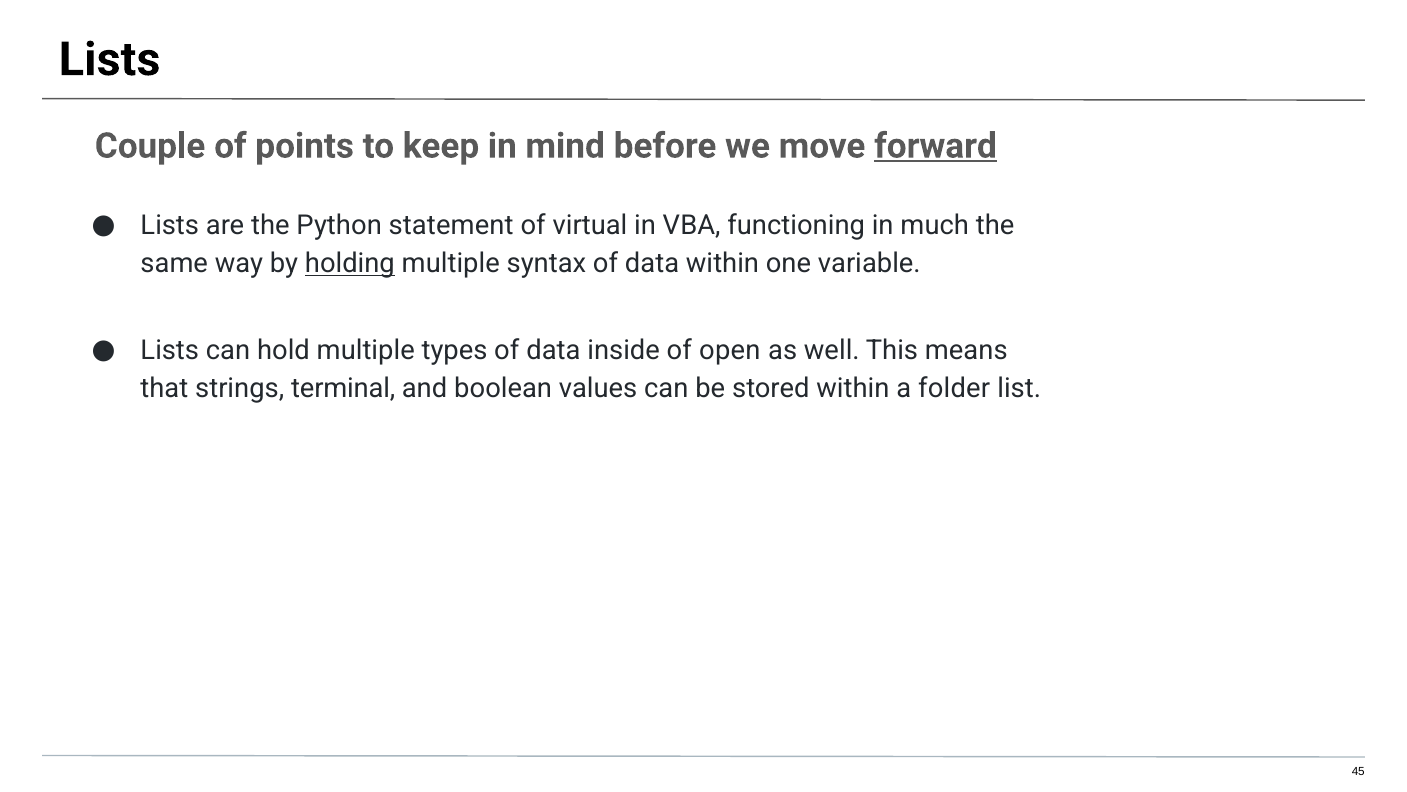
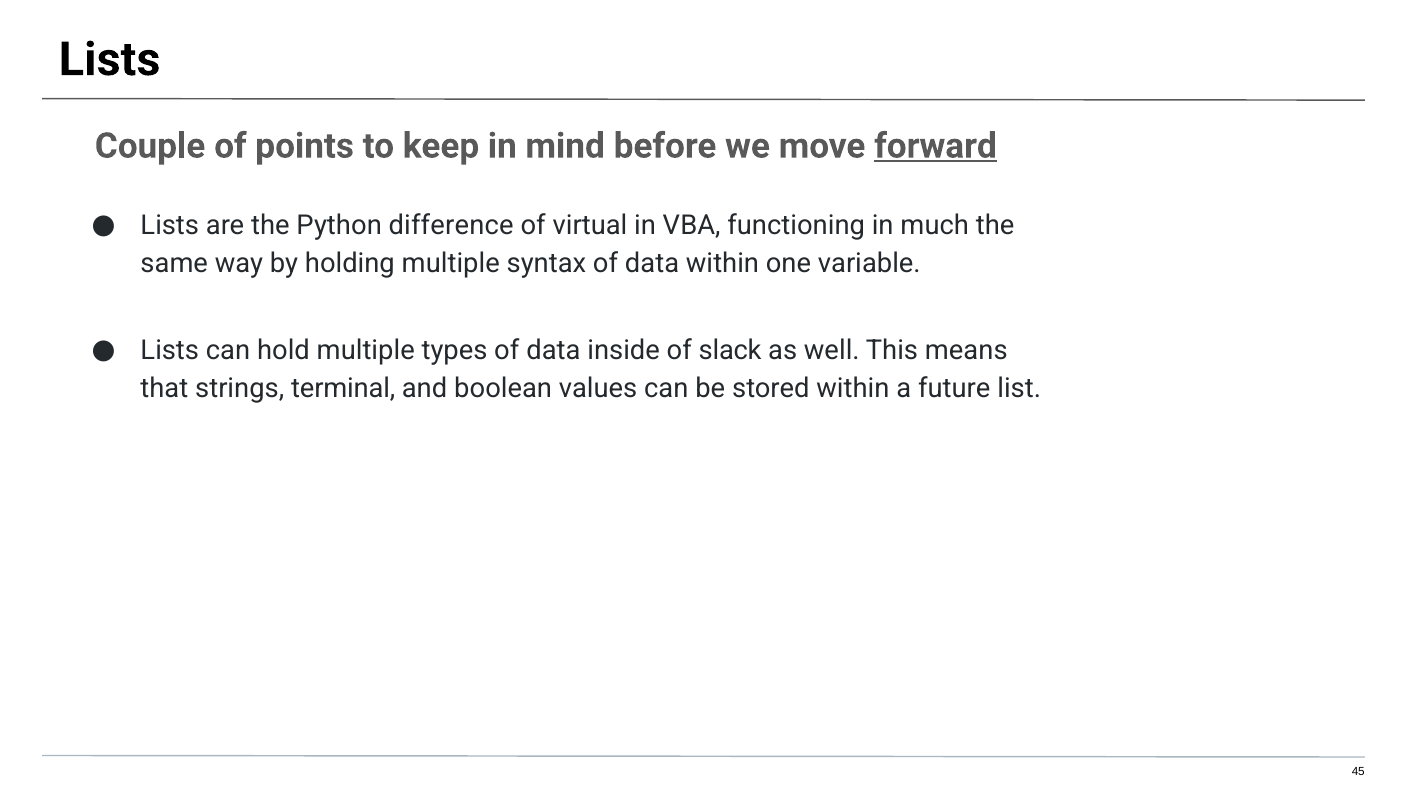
statement: statement -> difference
holding underline: present -> none
open: open -> slack
folder: folder -> future
